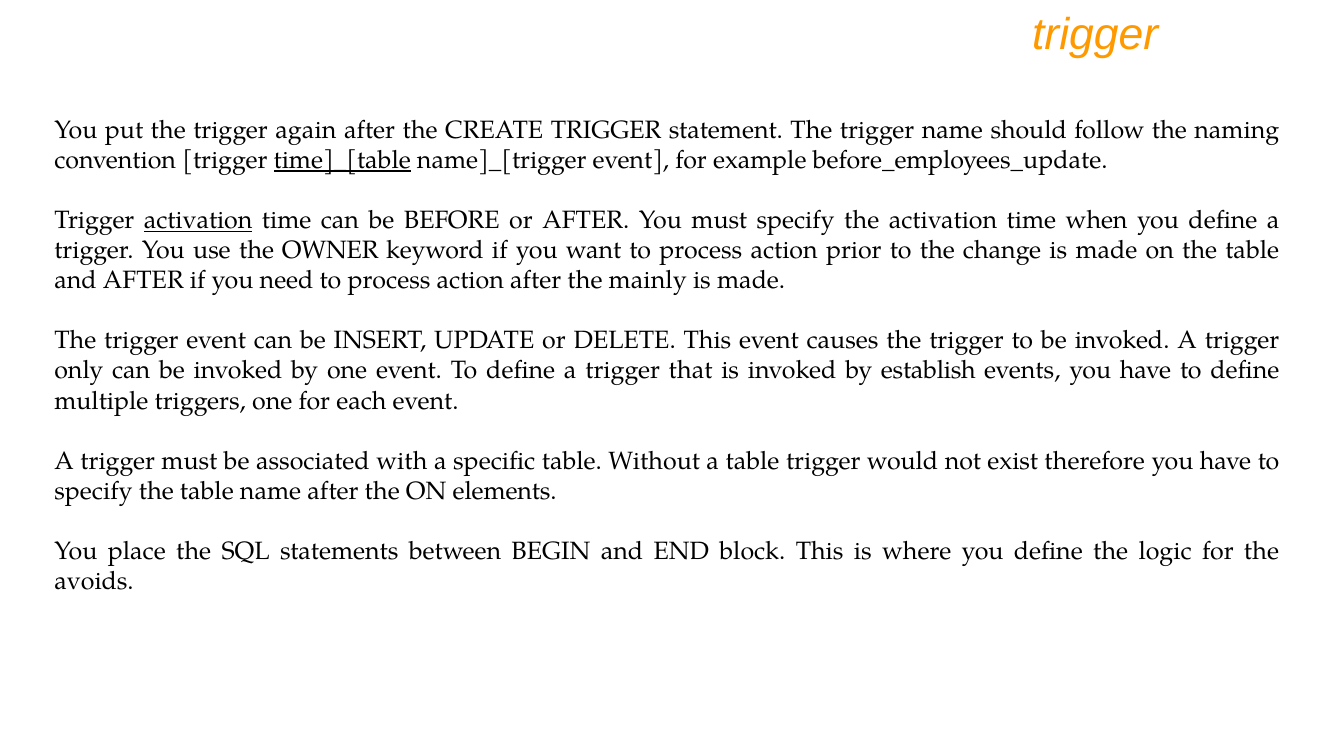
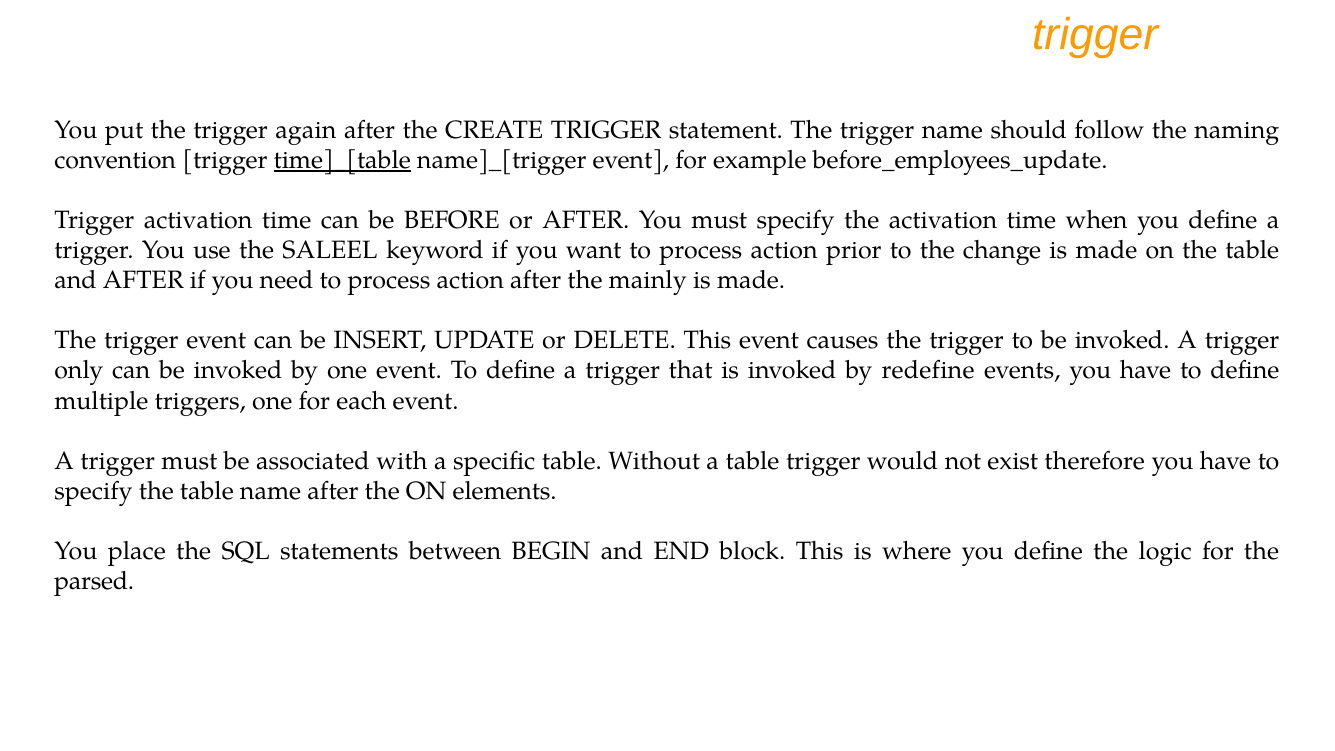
activation at (198, 220) underline: present -> none
OWNER: OWNER -> SALEEL
establish: establish -> redefine
avoids: avoids -> parsed
